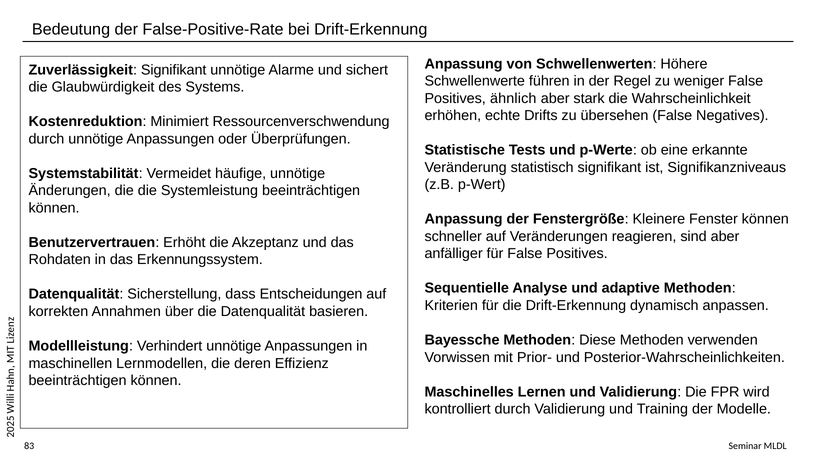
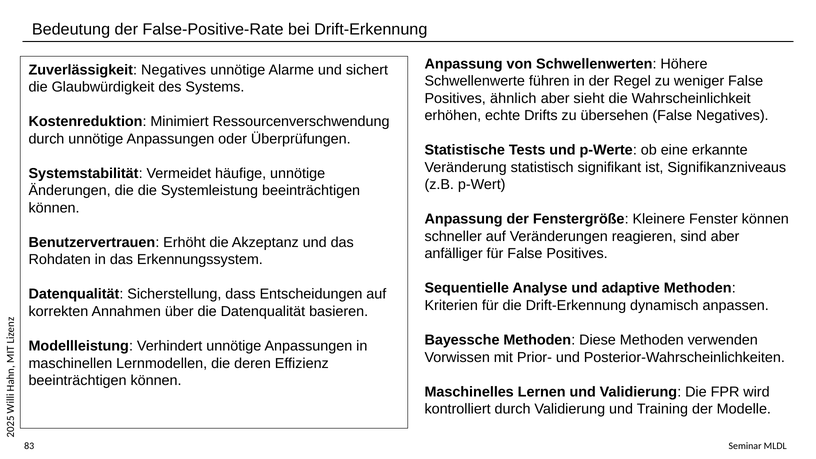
Zuverlässigkeit Signifikant: Signifikant -> Negatives
stark: stark -> sieht
